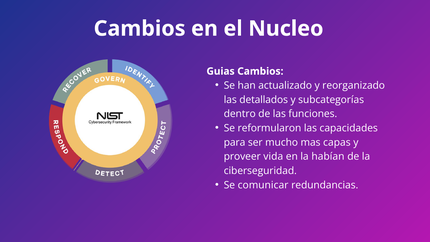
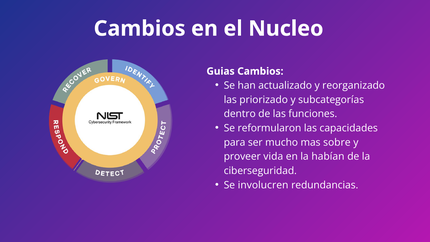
detallados: detallados -> priorizado
capas: capas -> sobre
comunicar: comunicar -> involucren
